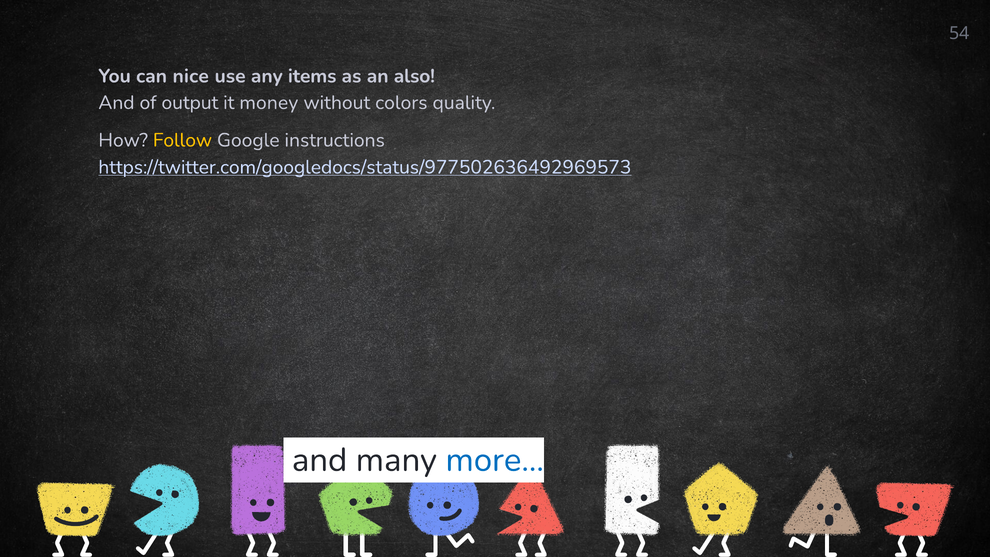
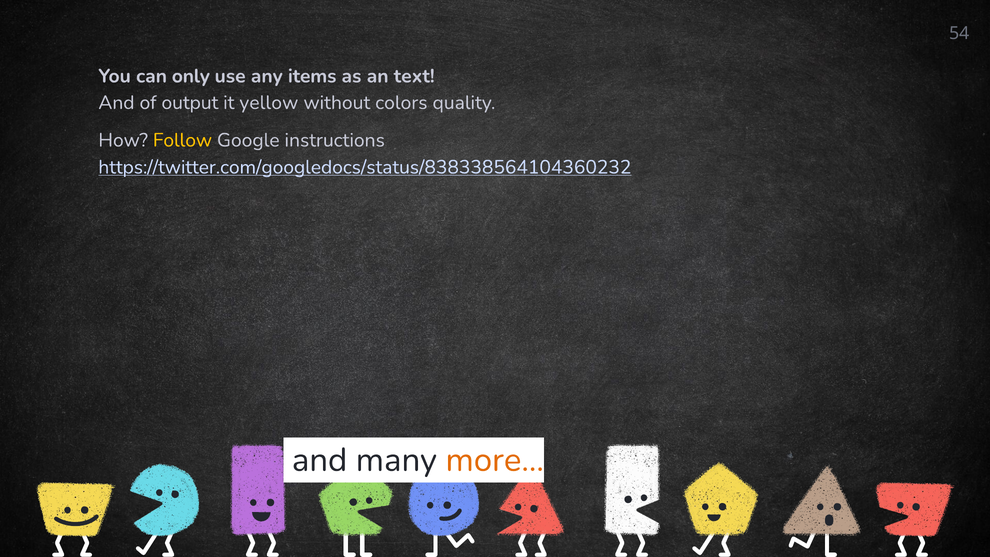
nice: nice -> only
also: also -> text
money: money -> yellow
https://twitter.com/googledocs/status/977502636492969573: https://twitter.com/googledocs/status/977502636492969573 -> https://twitter.com/googledocs/status/838338564104360232
more colour: blue -> orange
